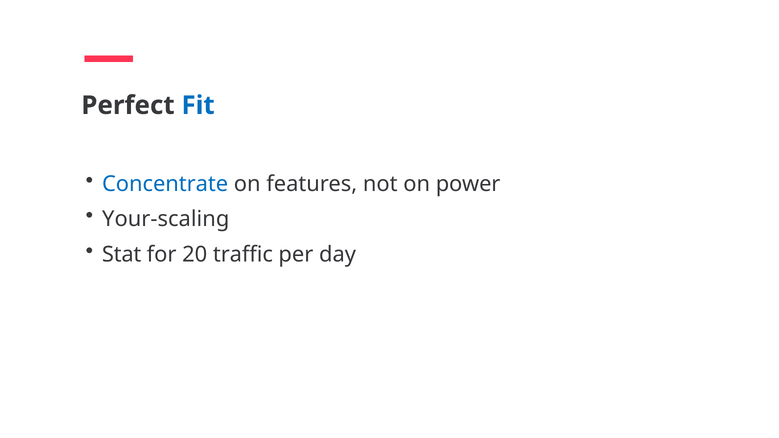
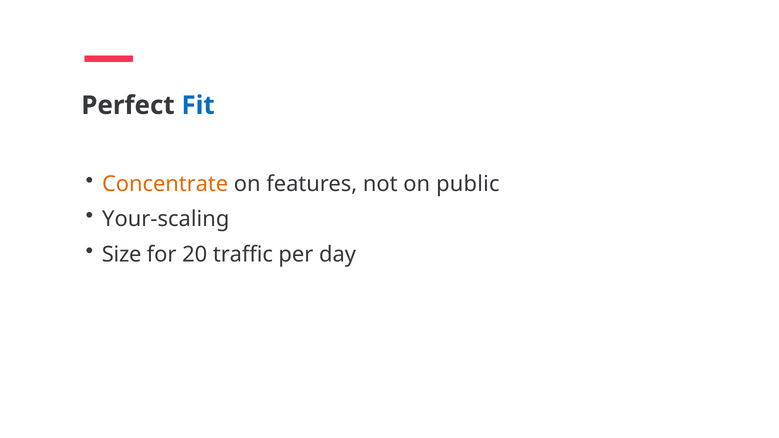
Concentrate colour: blue -> orange
power: power -> public
Stat: Stat -> Size
